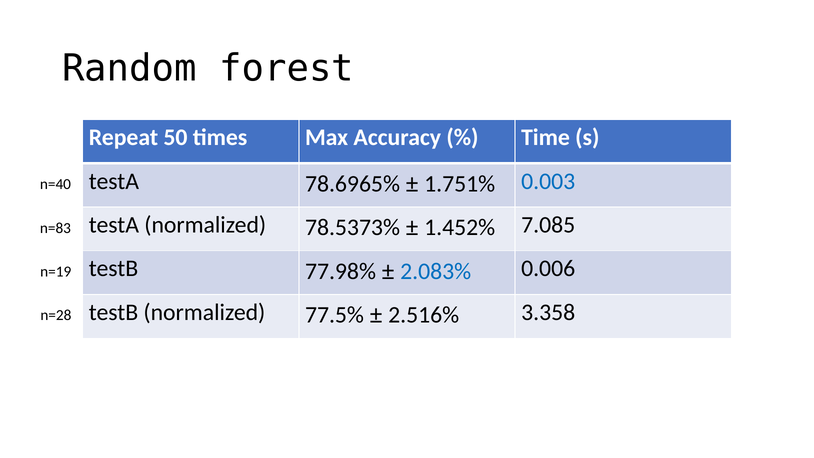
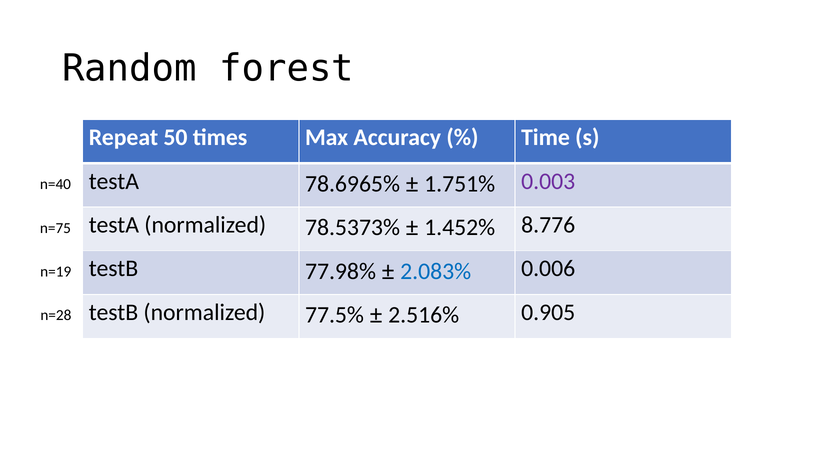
0.003 colour: blue -> purple
7.085: 7.085 -> 8.776
n=83: n=83 -> n=75
3.358: 3.358 -> 0.905
